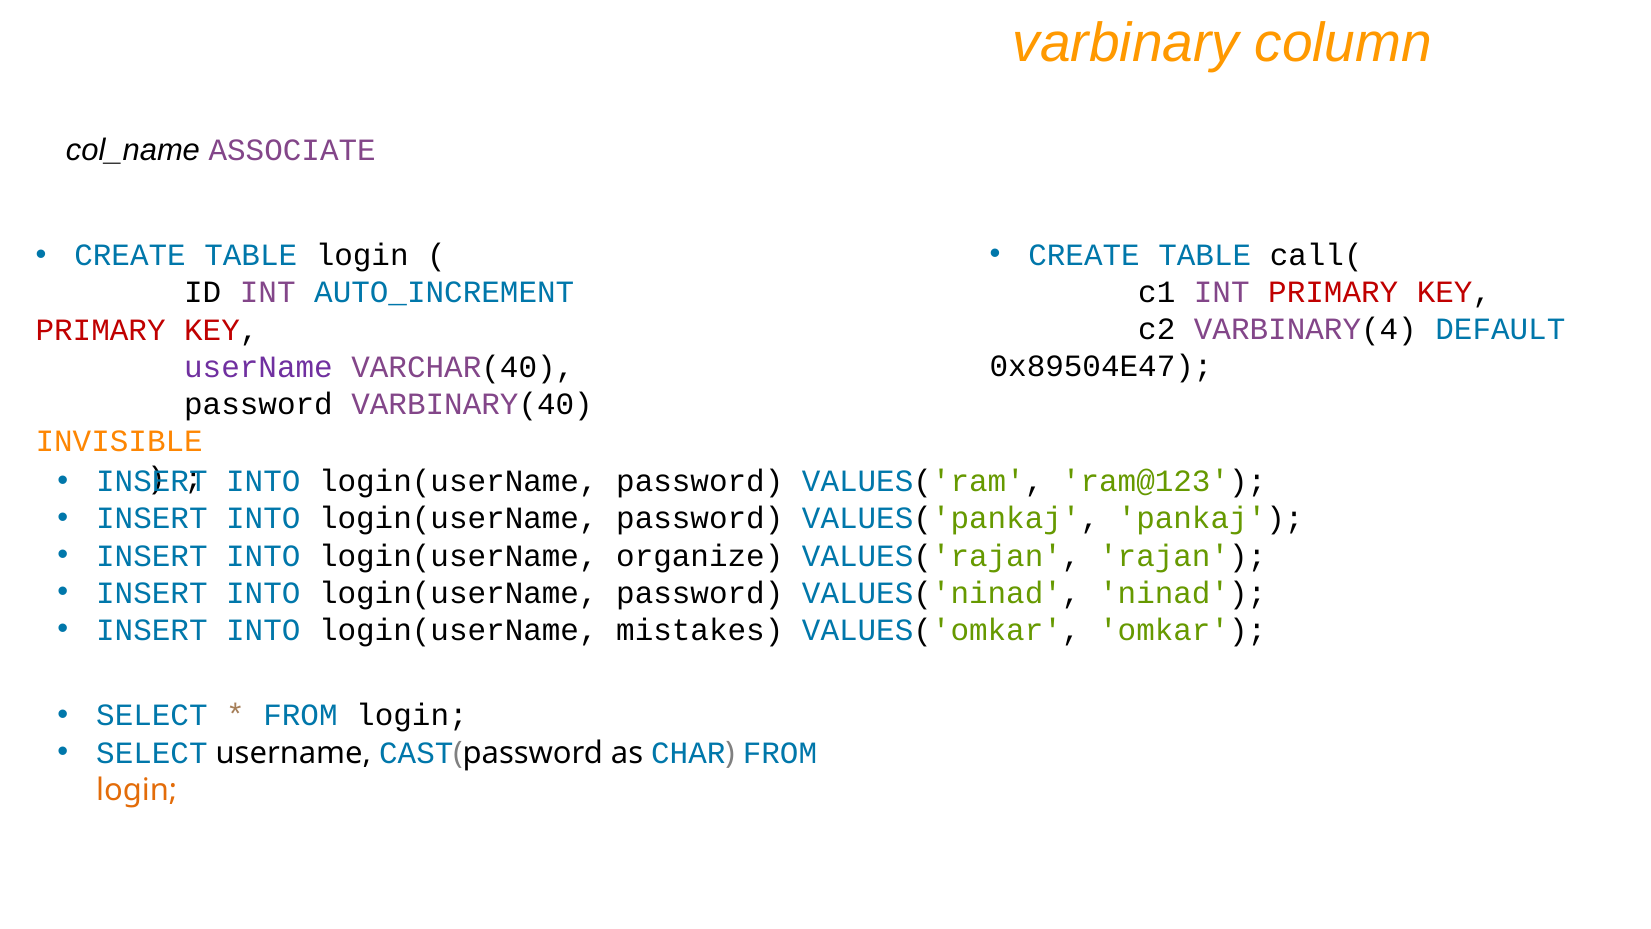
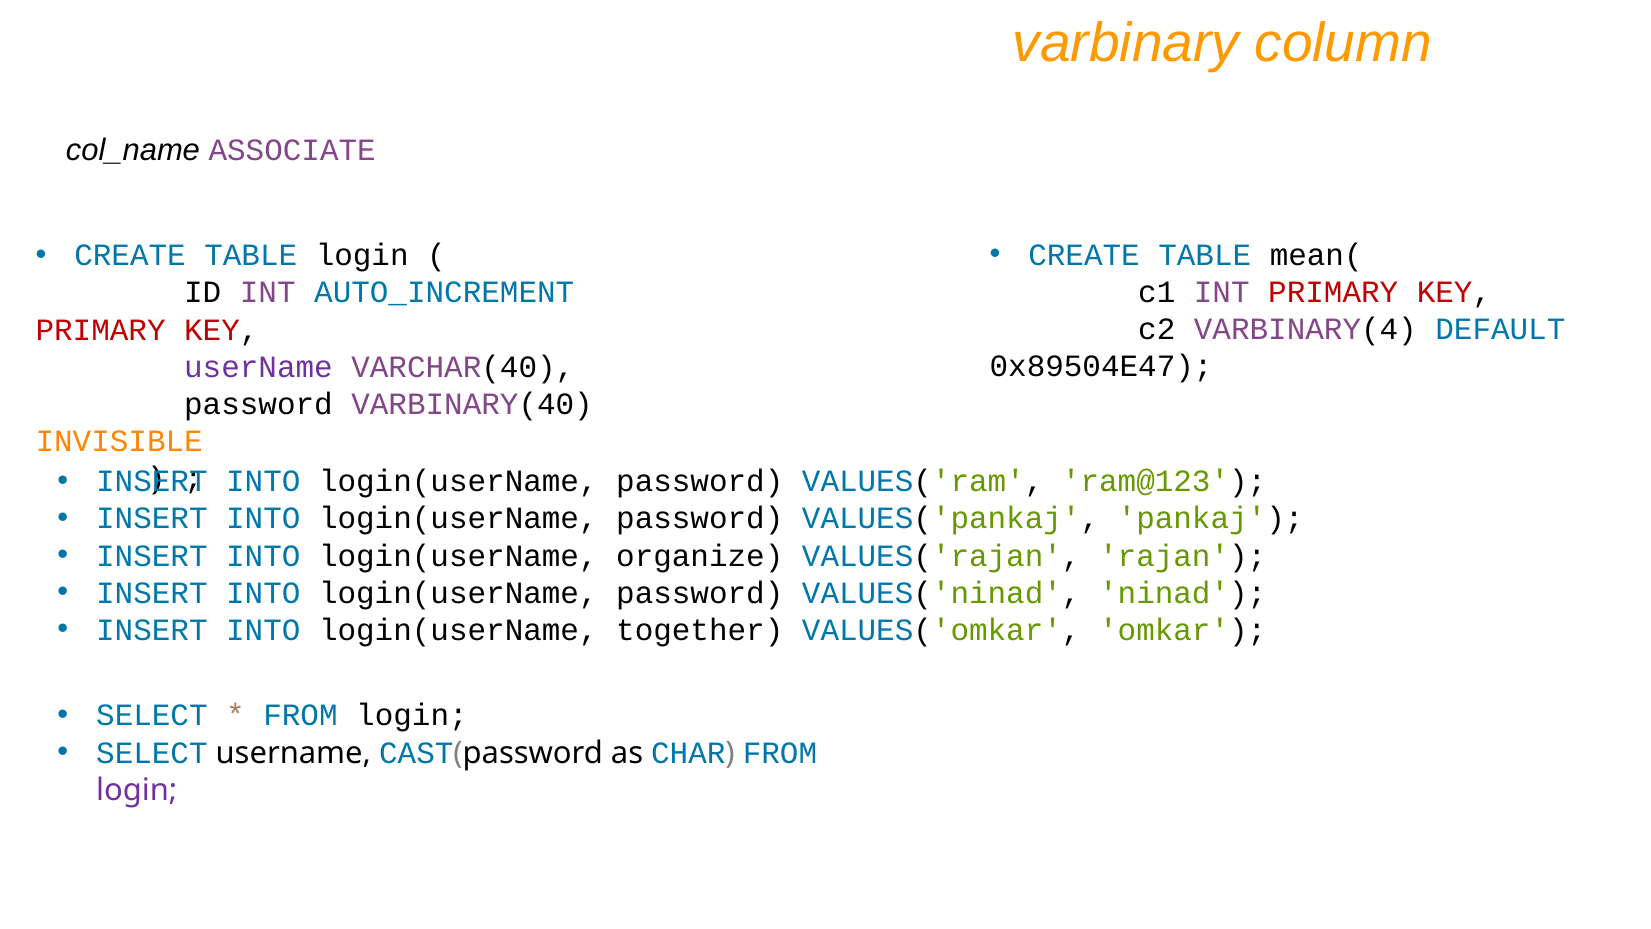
call(: call( -> mean(
mistakes: mistakes -> together
login at (137, 790) colour: orange -> purple
